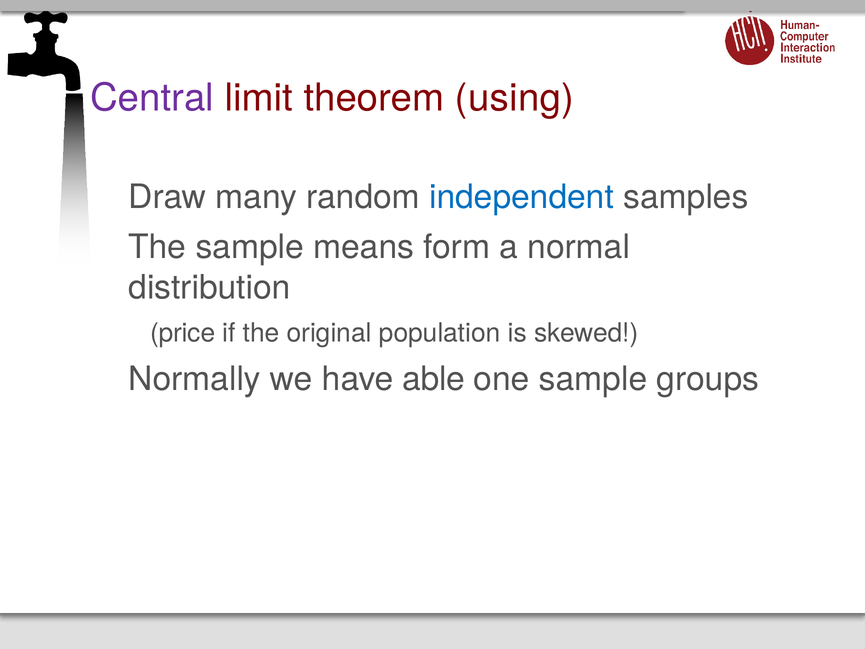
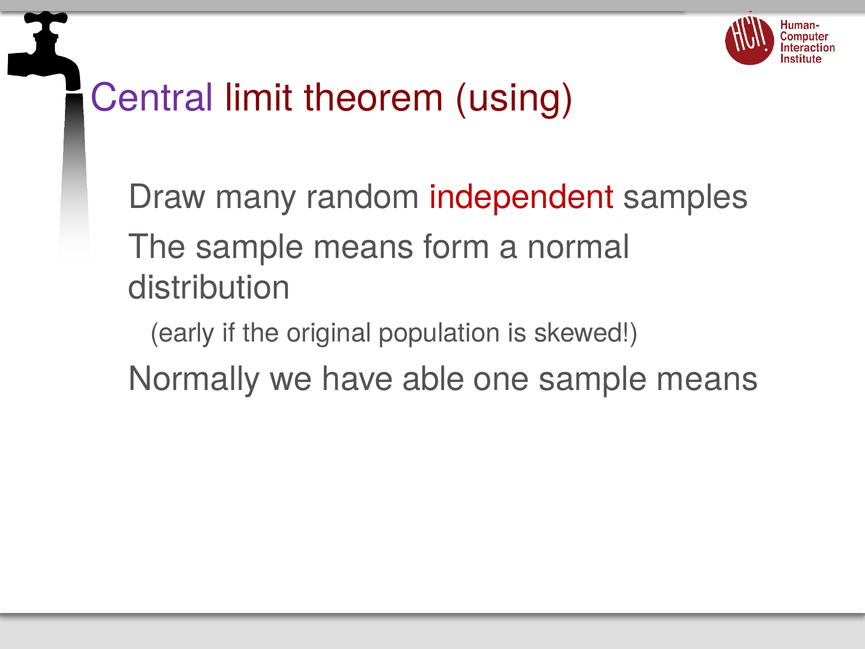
independent colour: blue -> red
price: price -> early
one sample groups: groups -> means
